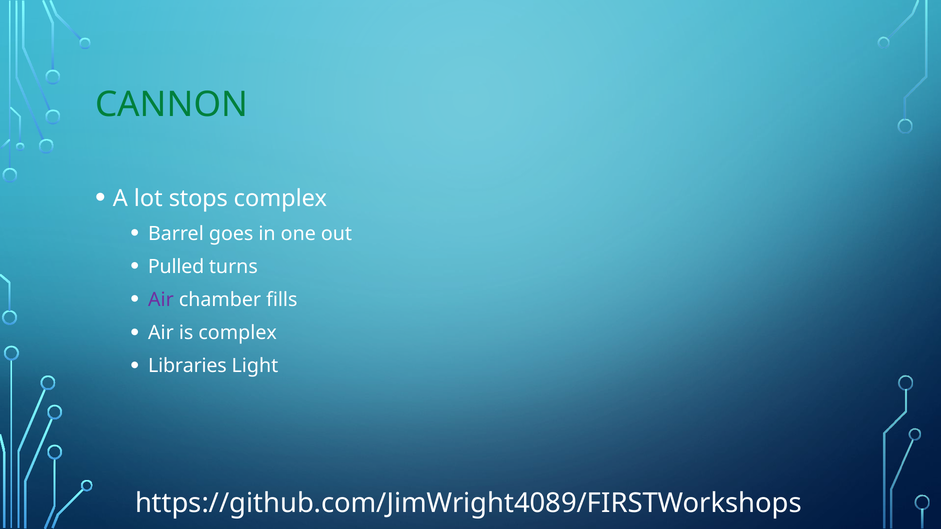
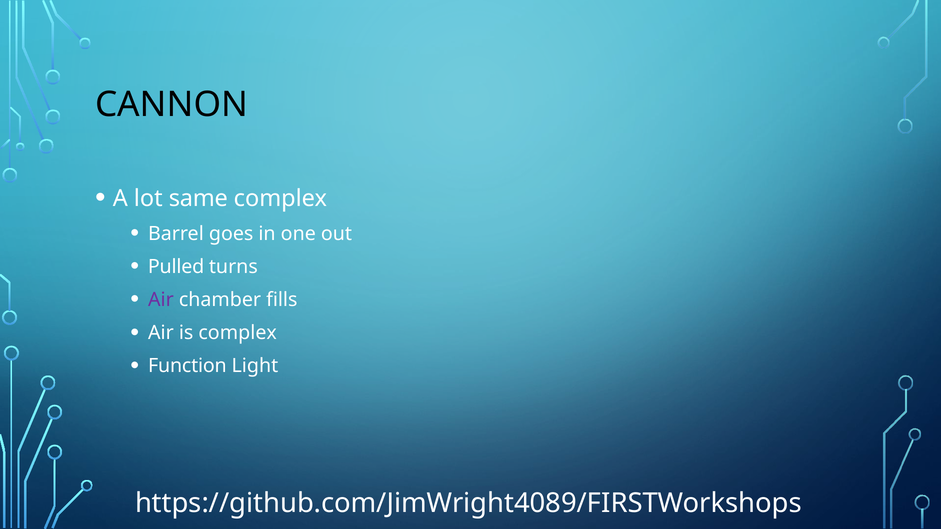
CANNON colour: green -> black
stops: stops -> same
Libraries: Libraries -> Function
